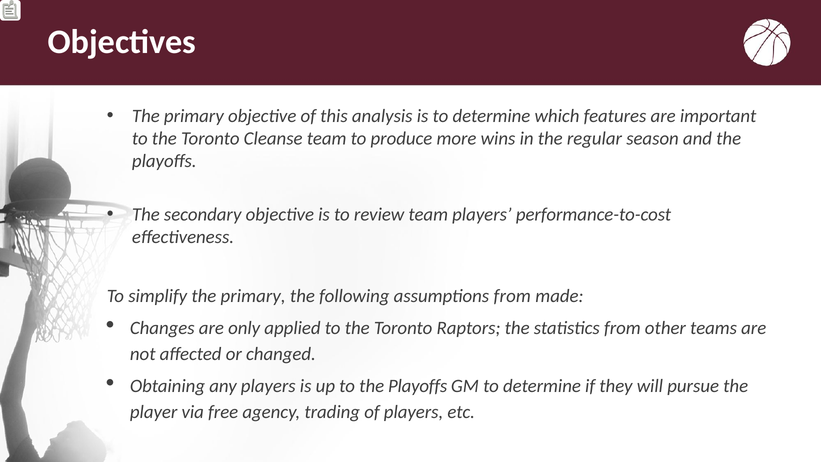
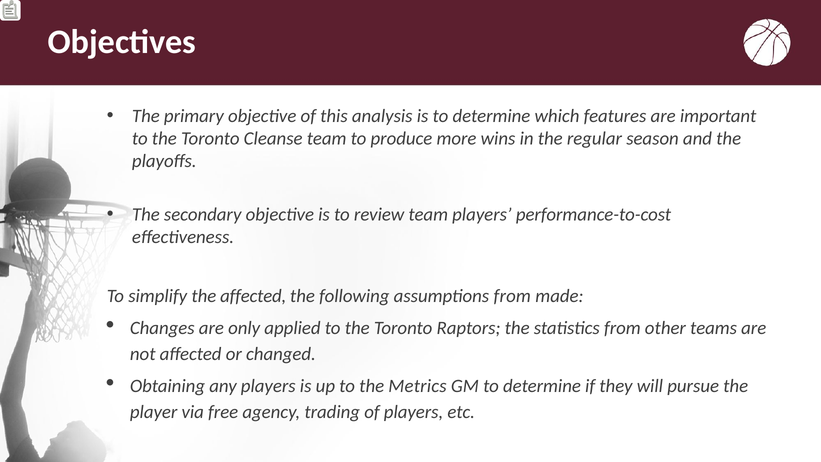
simplify the primary: primary -> affected
to the Playoffs: Playoffs -> Metrics
